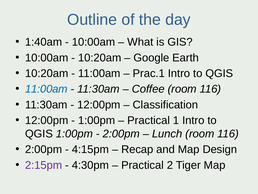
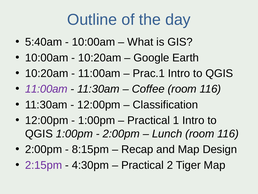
1:40am: 1:40am -> 5:40am
11:00am at (46, 89) colour: blue -> purple
4:15pm: 4:15pm -> 8:15pm
